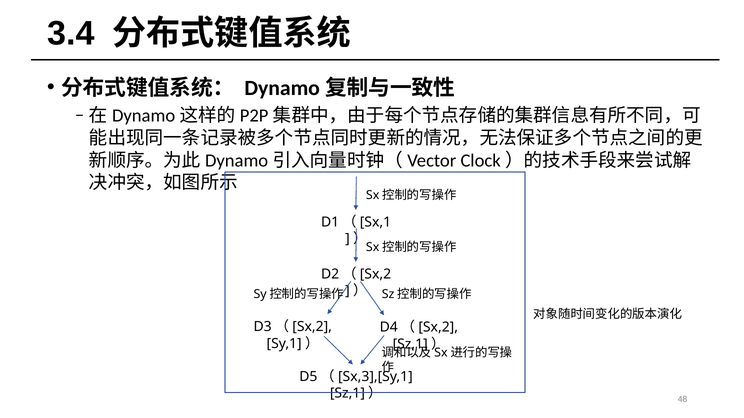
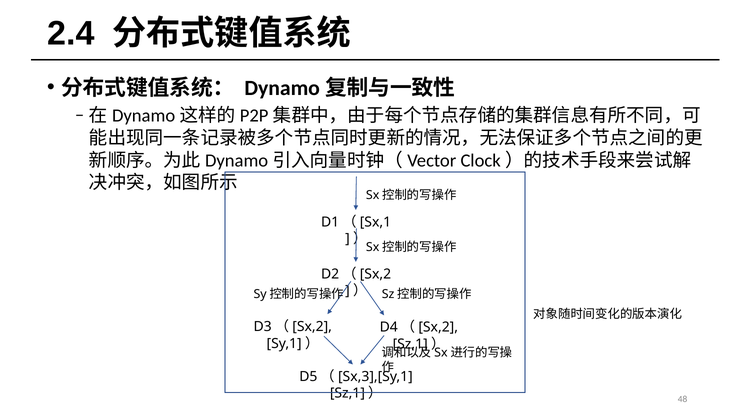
3.4: 3.4 -> 2.4
